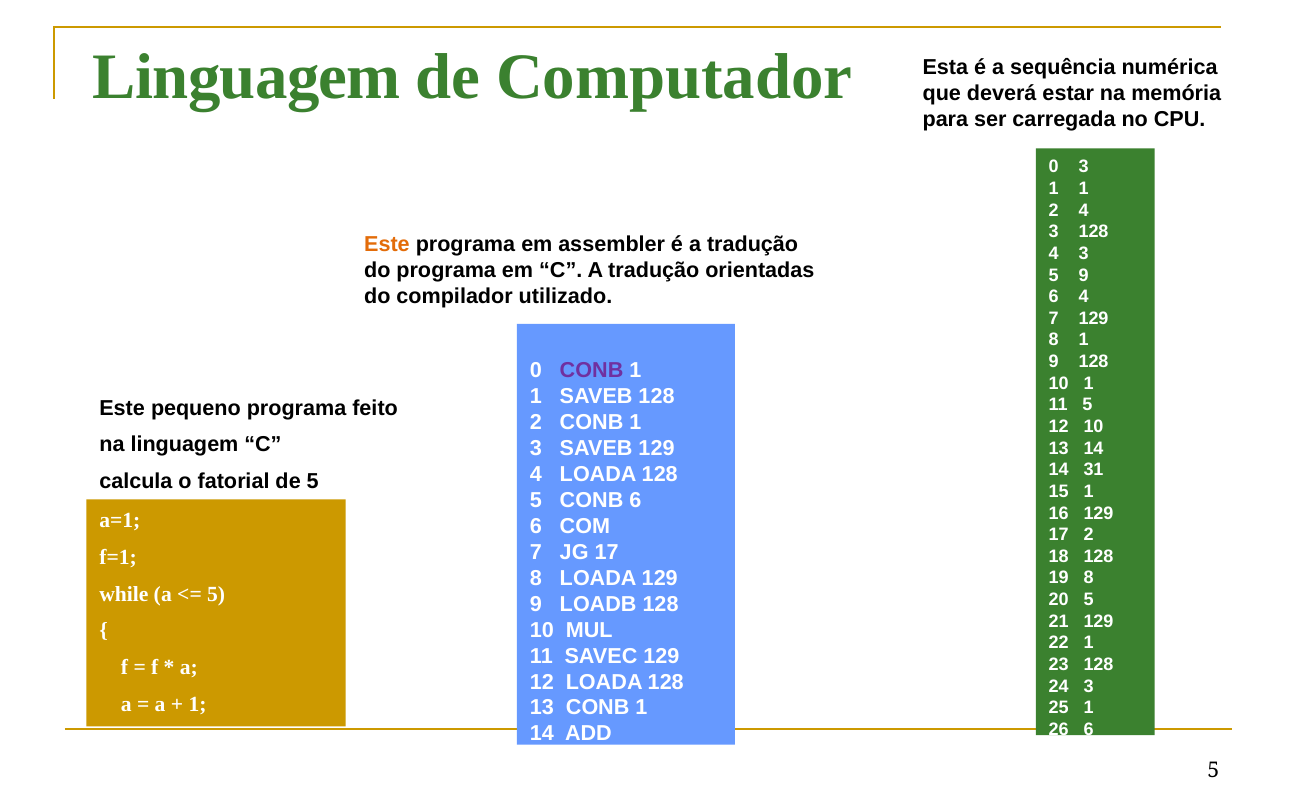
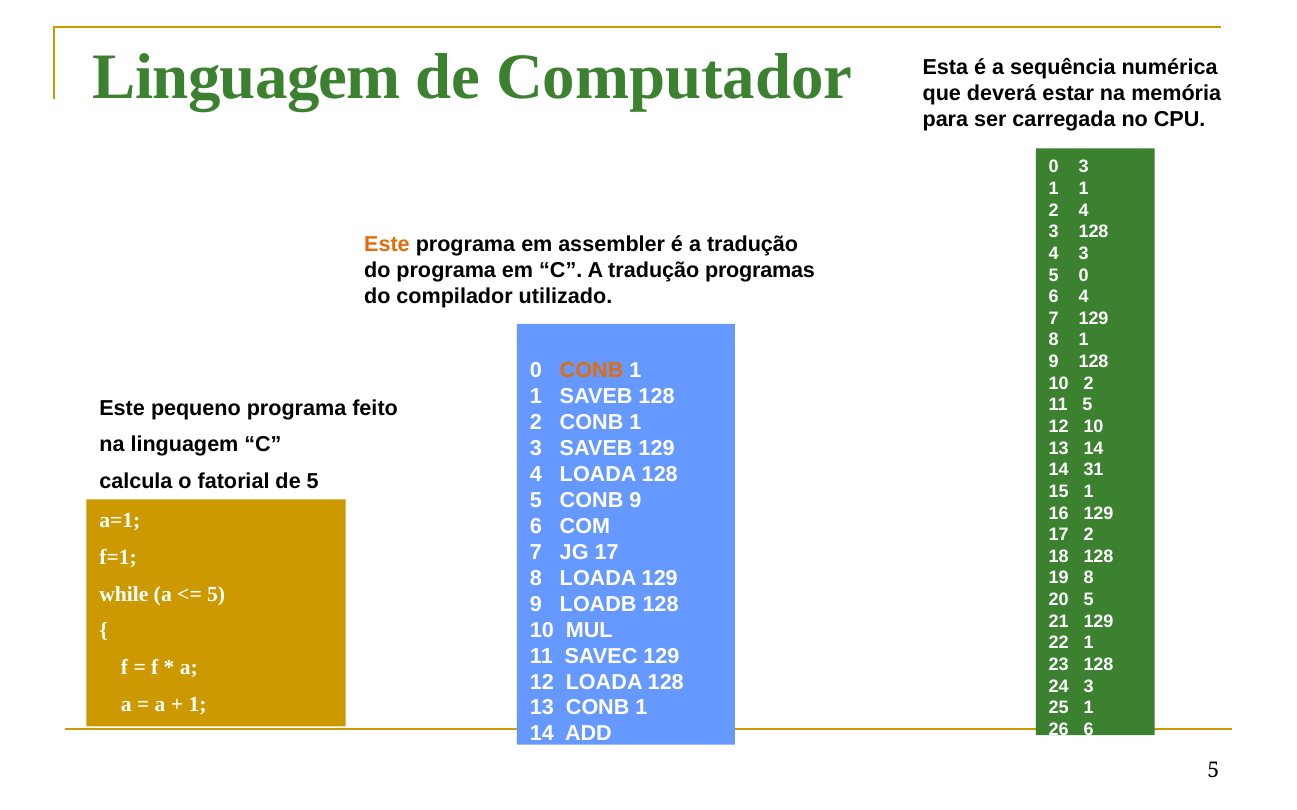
orientadas: orientadas -> programas
9 at (1084, 275): 9 -> 0
CONB at (592, 371) colour: purple -> orange
10 1: 1 -> 2
CONB 6: 6 -> 9
